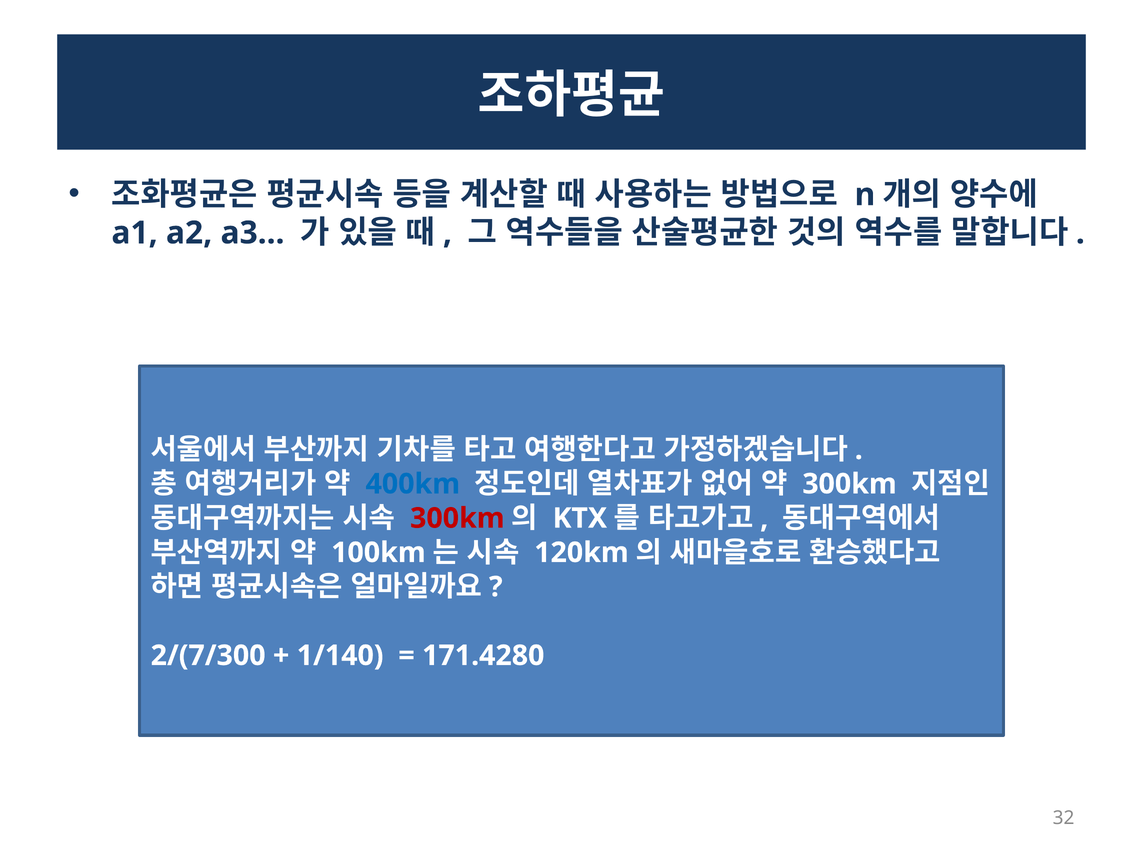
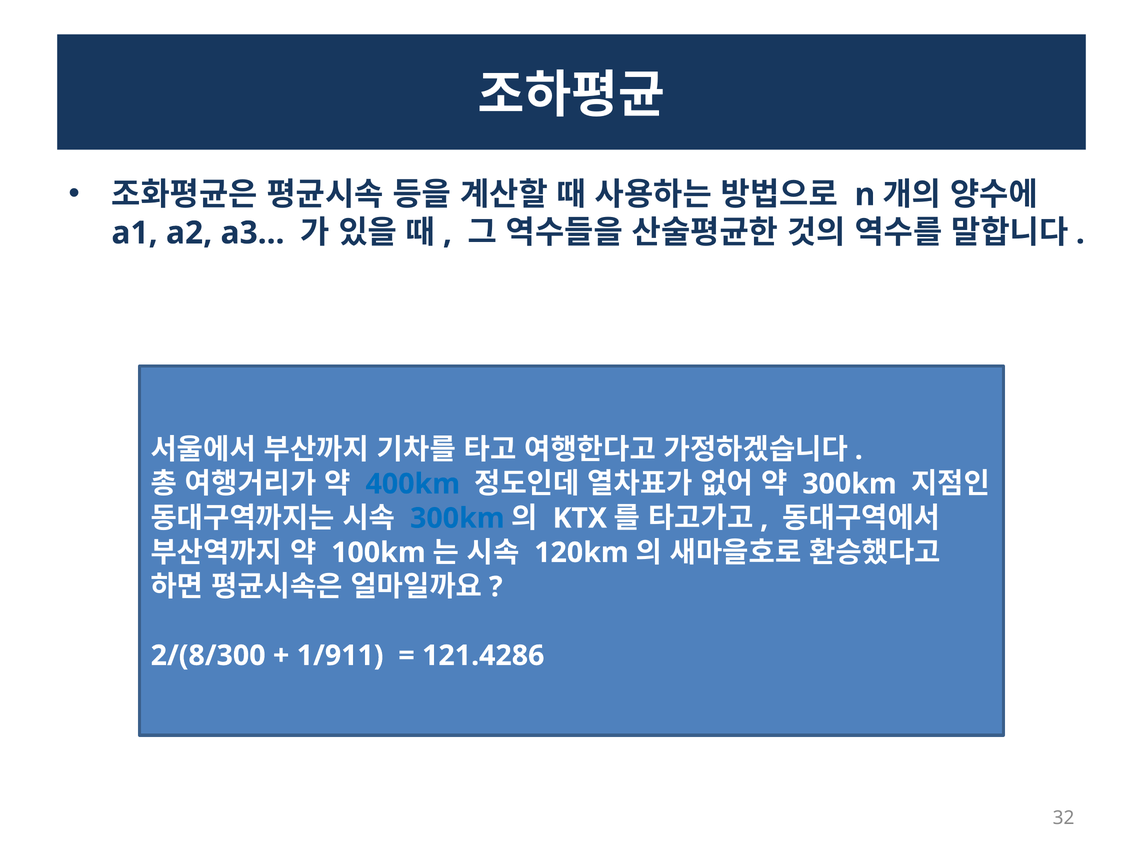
300km at (457, 518) colour: red -> blue
2/(7/300: 2/(7/300 -> 2/(8/300
1/140: 1/140 -> 1/911
171.4280: 171.4280 -> 121.4286
